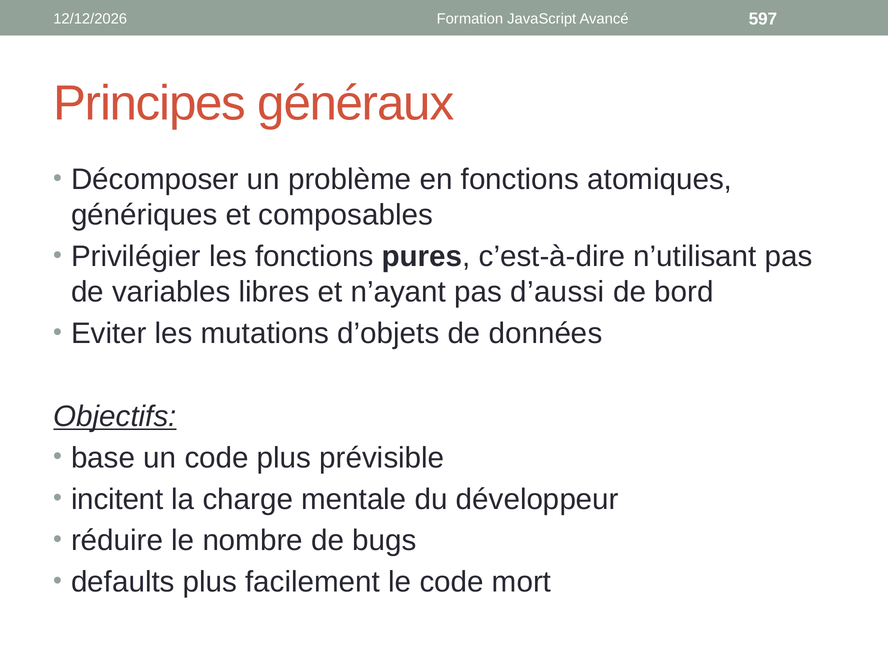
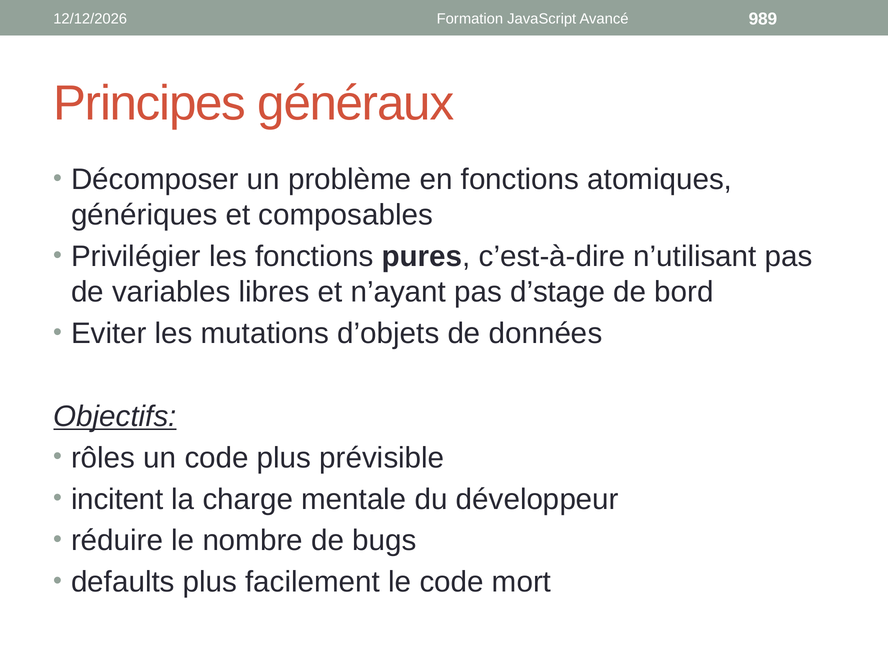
597: 597 -> 989
d’aussi: d’aussi -> d’stage
base: base -> rôles
